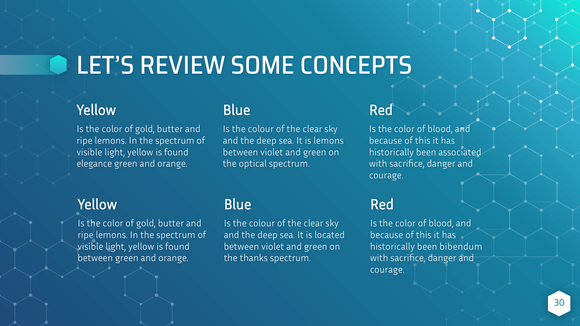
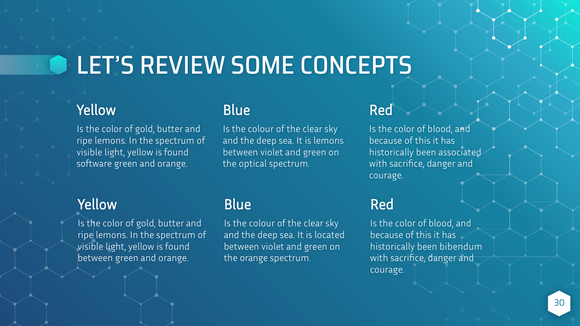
elegance: elegance -> software
the thanks: thanks -> orange
